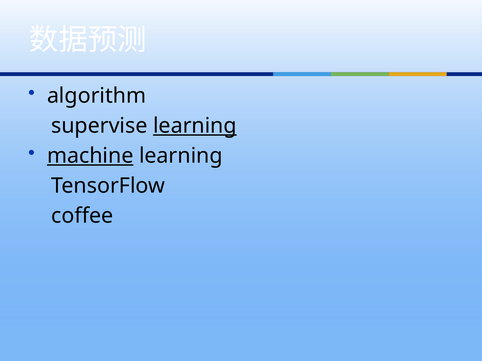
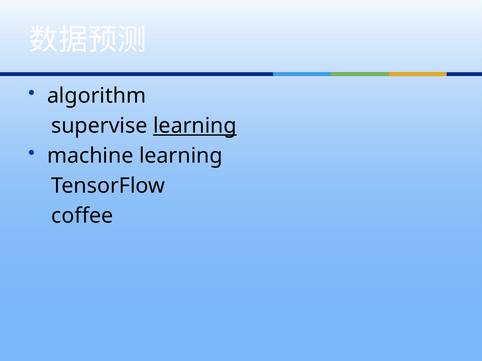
machine underline: present -> none
